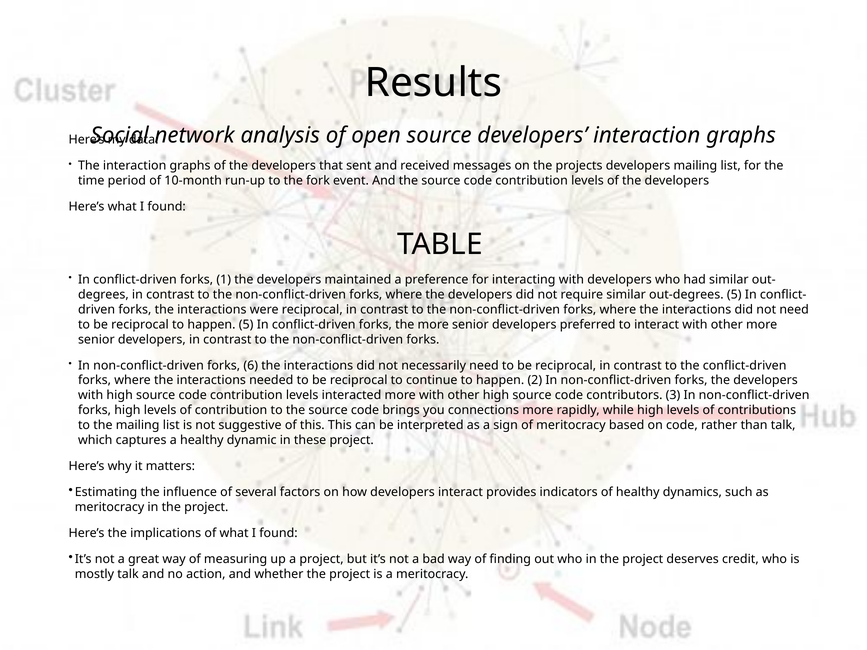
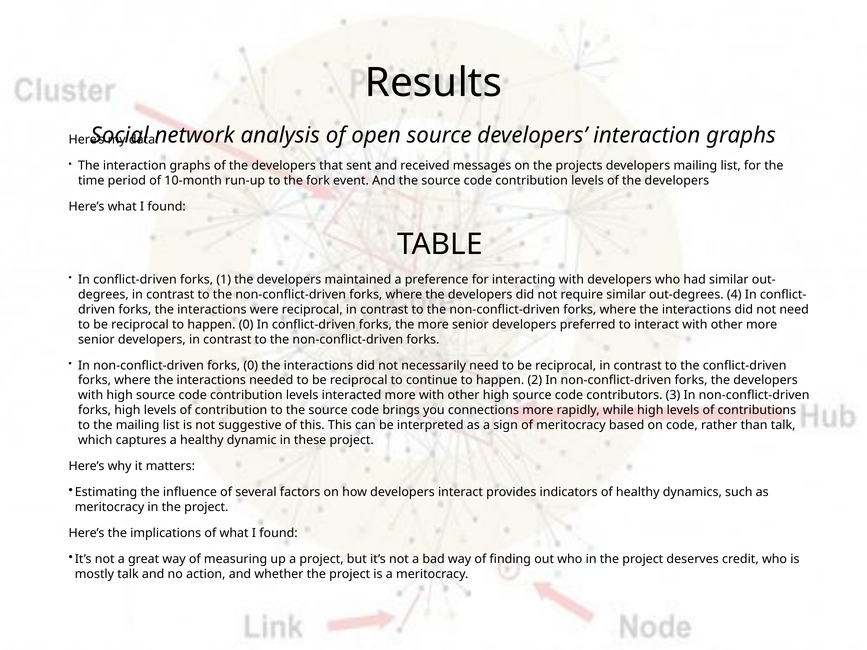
out-degrees 5: 5 -> 4
happen 5: 5 -> 0
forks 6: 6 -> 0
